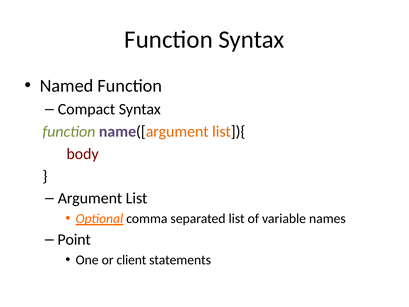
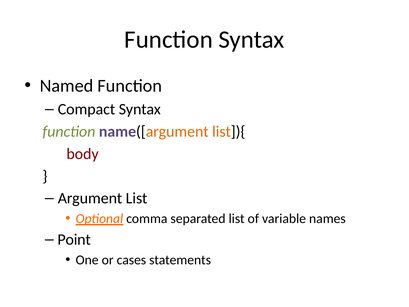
client: client -> cases
